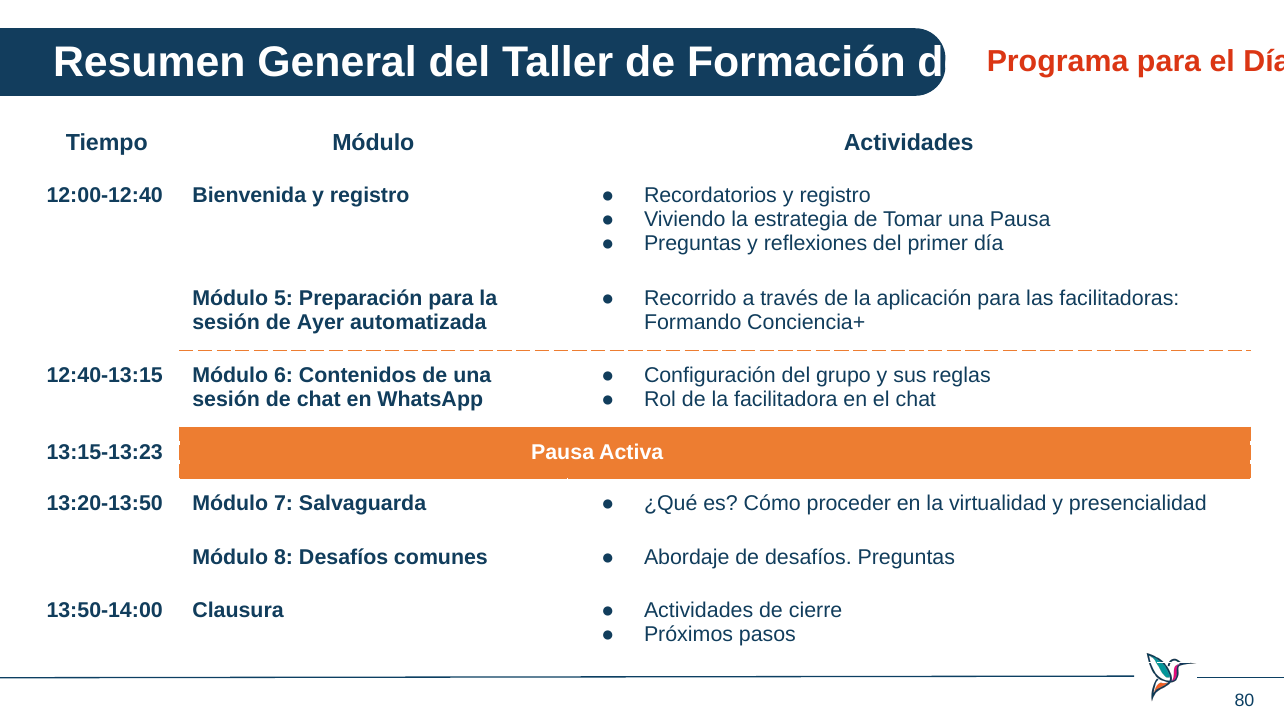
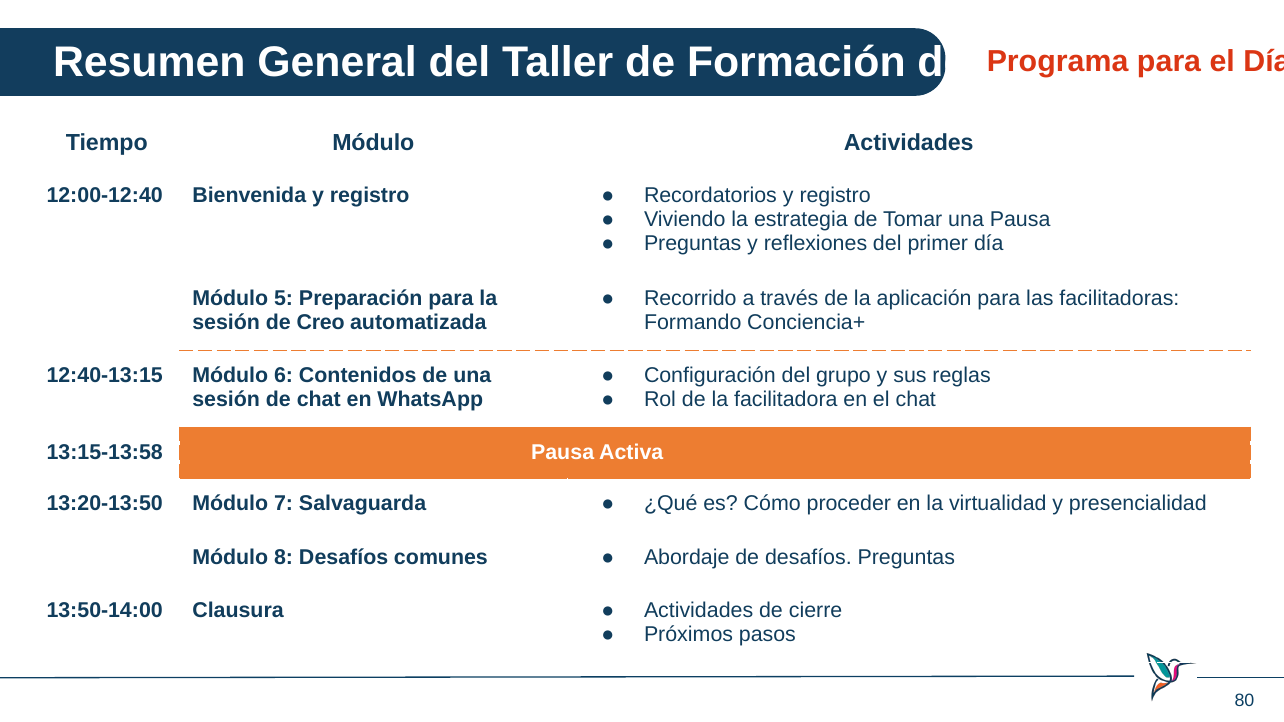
Ayer: Ayer -> Creo
13:15-13:23: 13:15-13:23 -> 13:15-13:58
